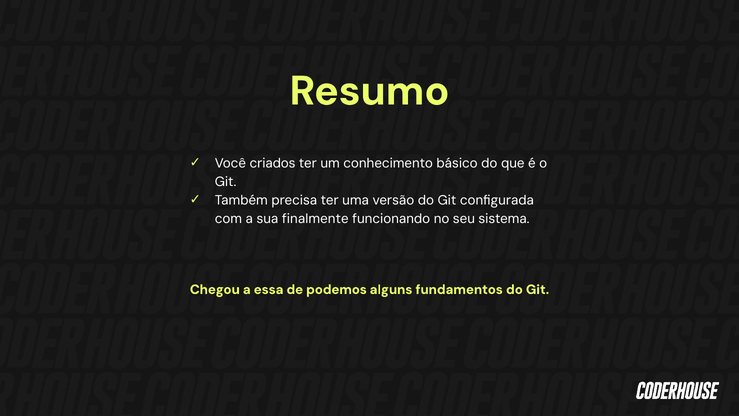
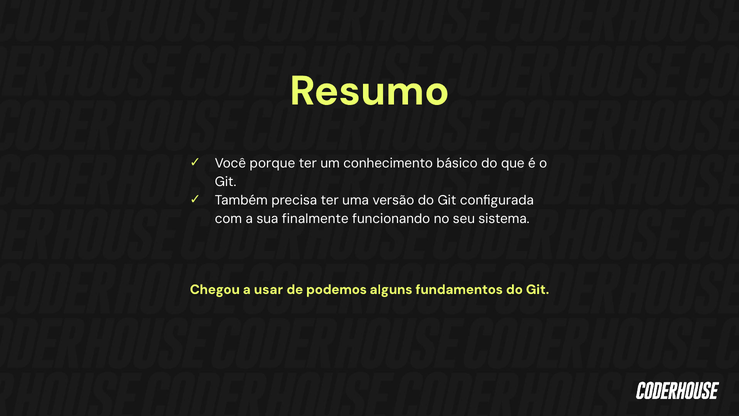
criados: criados -> porque
essa: essa -> usar
